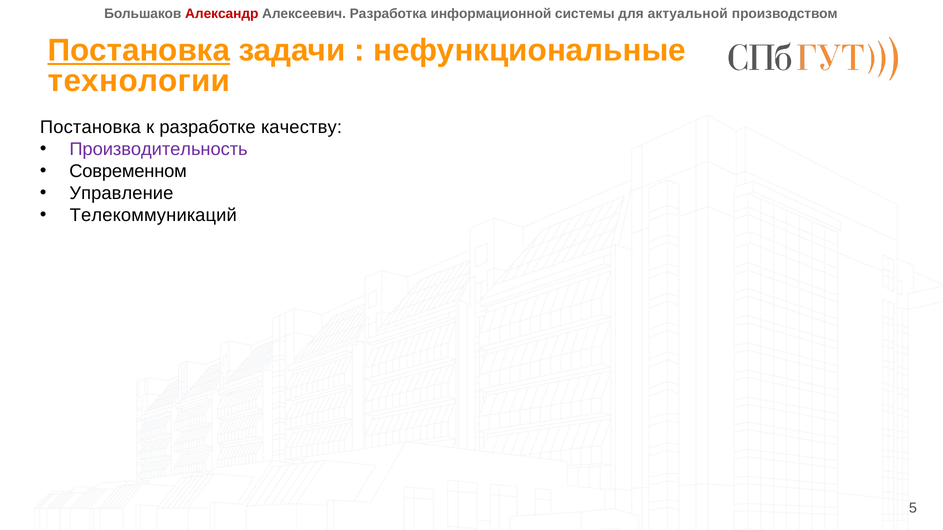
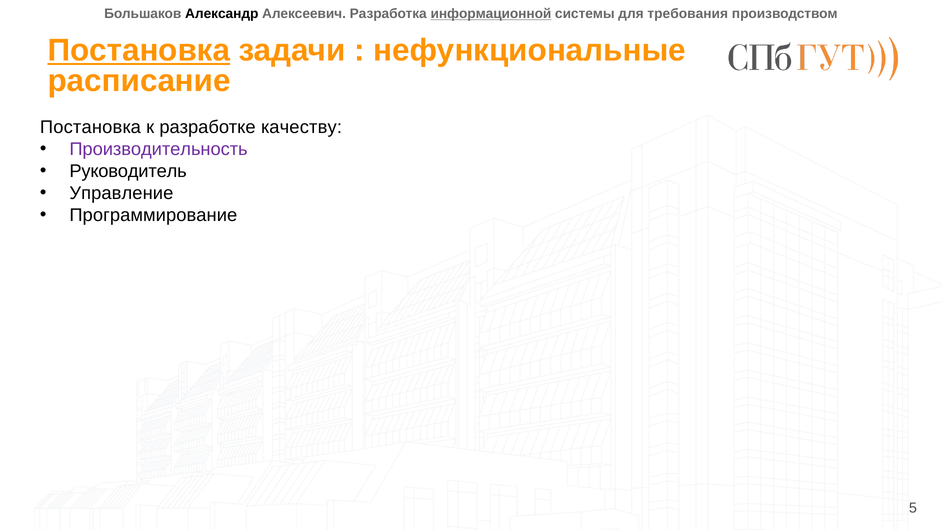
Александр colour: red -> black
информационной underline: none -> present
актуальной: актуальной -> требования
технологии: технологии -> расписание
Современном: Современном -> Руководитель
Телекоммуникаций: Телекоммуникаций -> Программирование
